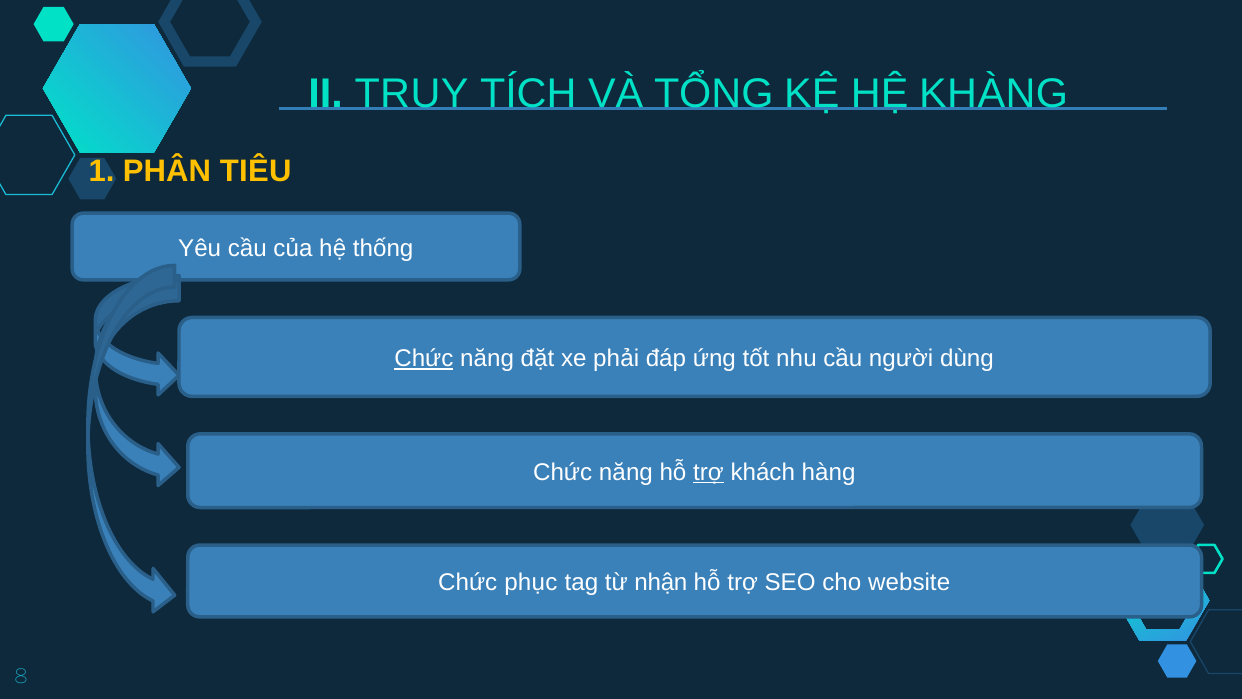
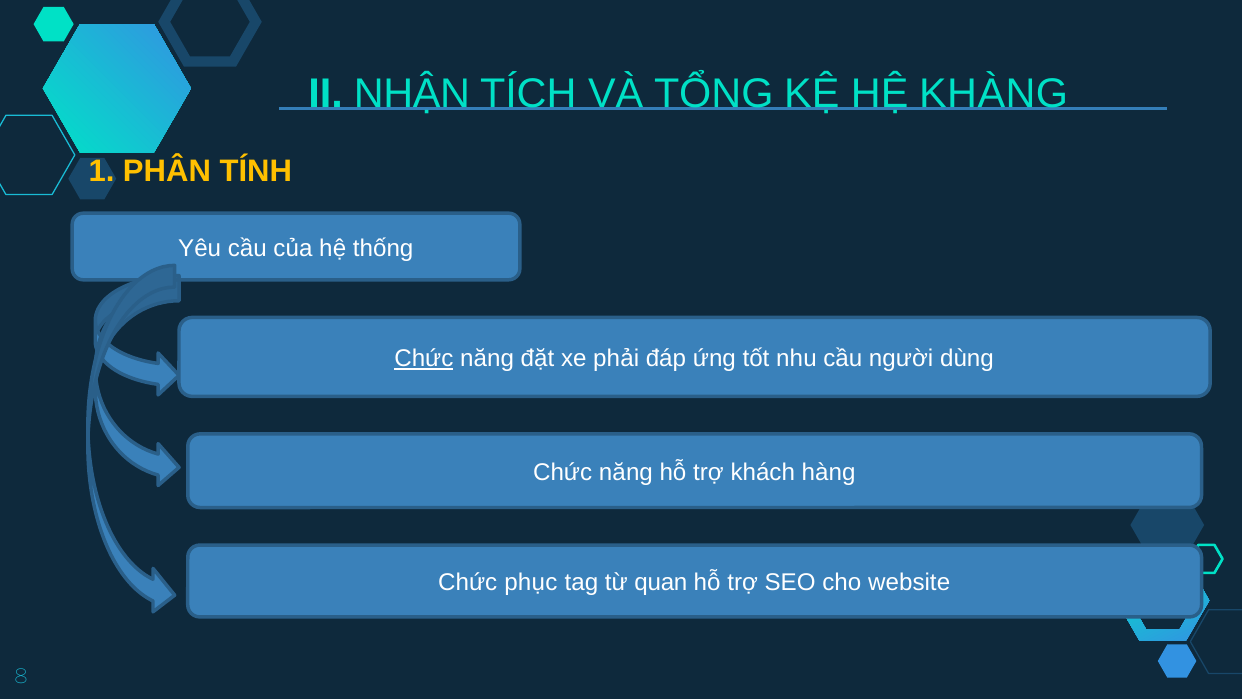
TRUY: TRUY -> NHẬN
TIÊU: TIÊU -> TÍNH
trợ at (708, 472) underline: present -> none
nhận: nhận -> quan
